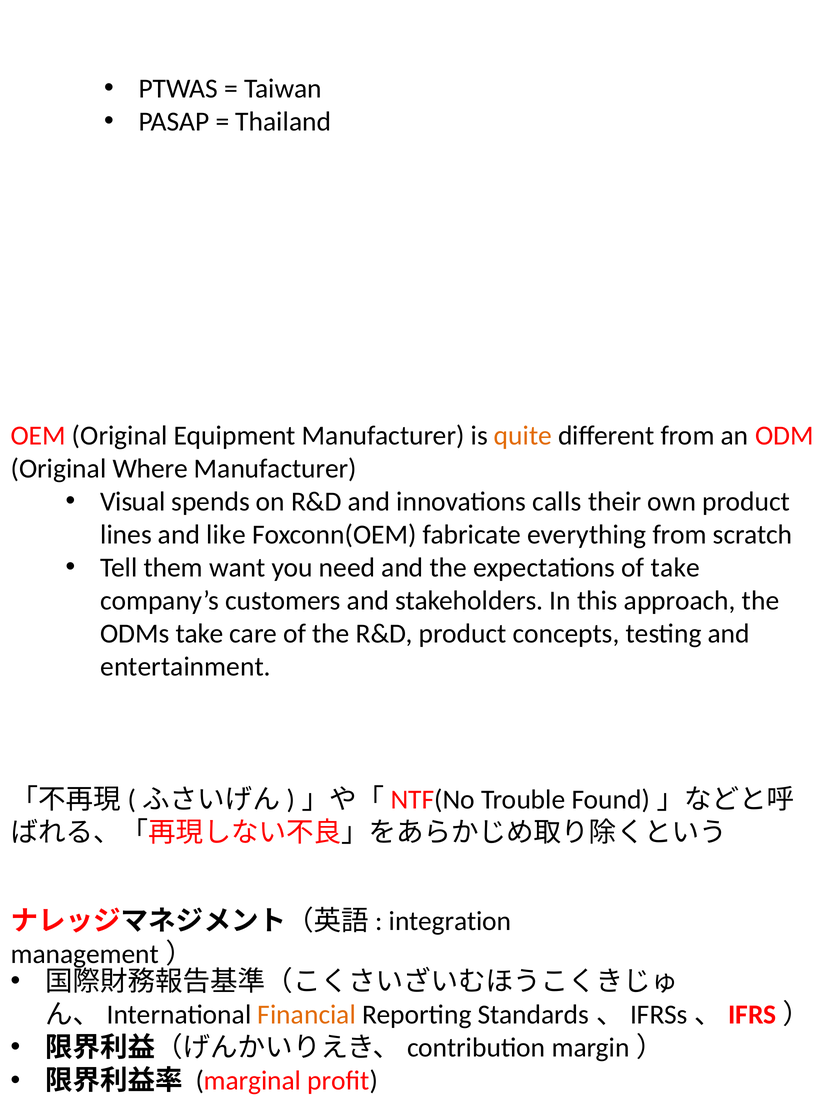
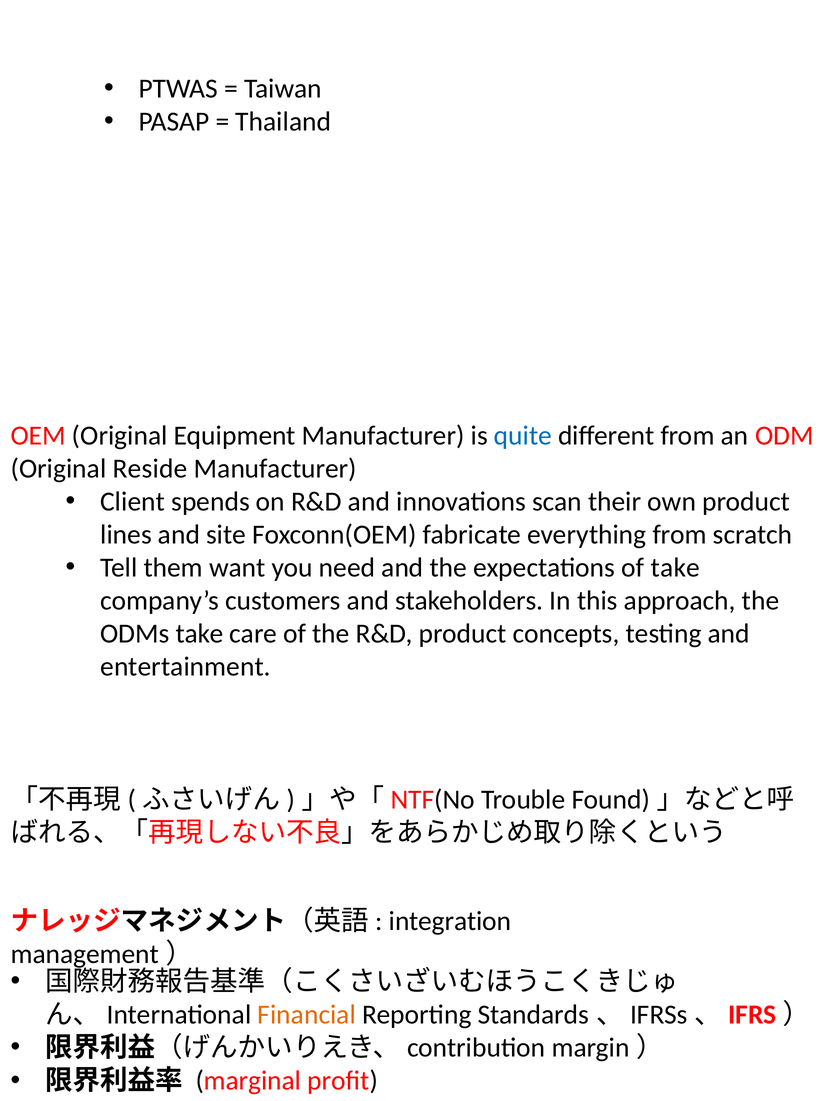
quite colour: orange -> blue
Where: Where -> Reside
Visual: Visual -> Client
calls: calls -> scan
like: like -> site
